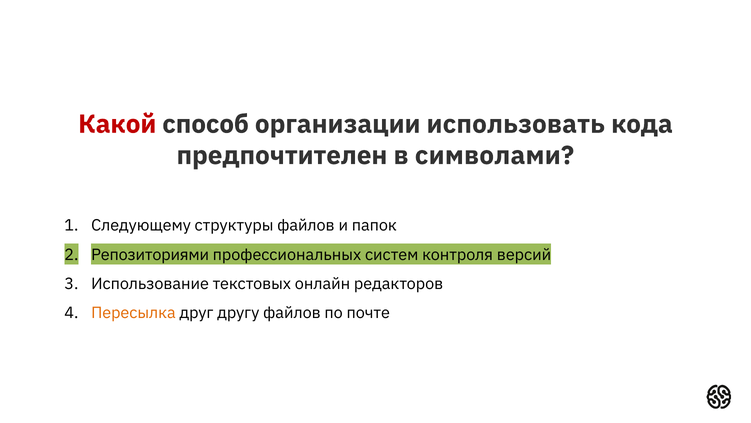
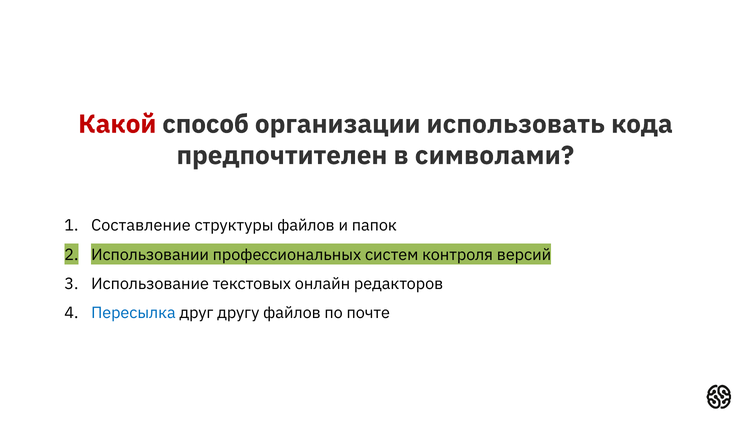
Следующему: Следующему -> Составление
Репозиториями: Репозиториями -> Использовании
Пересылка colour: orange -> blue
